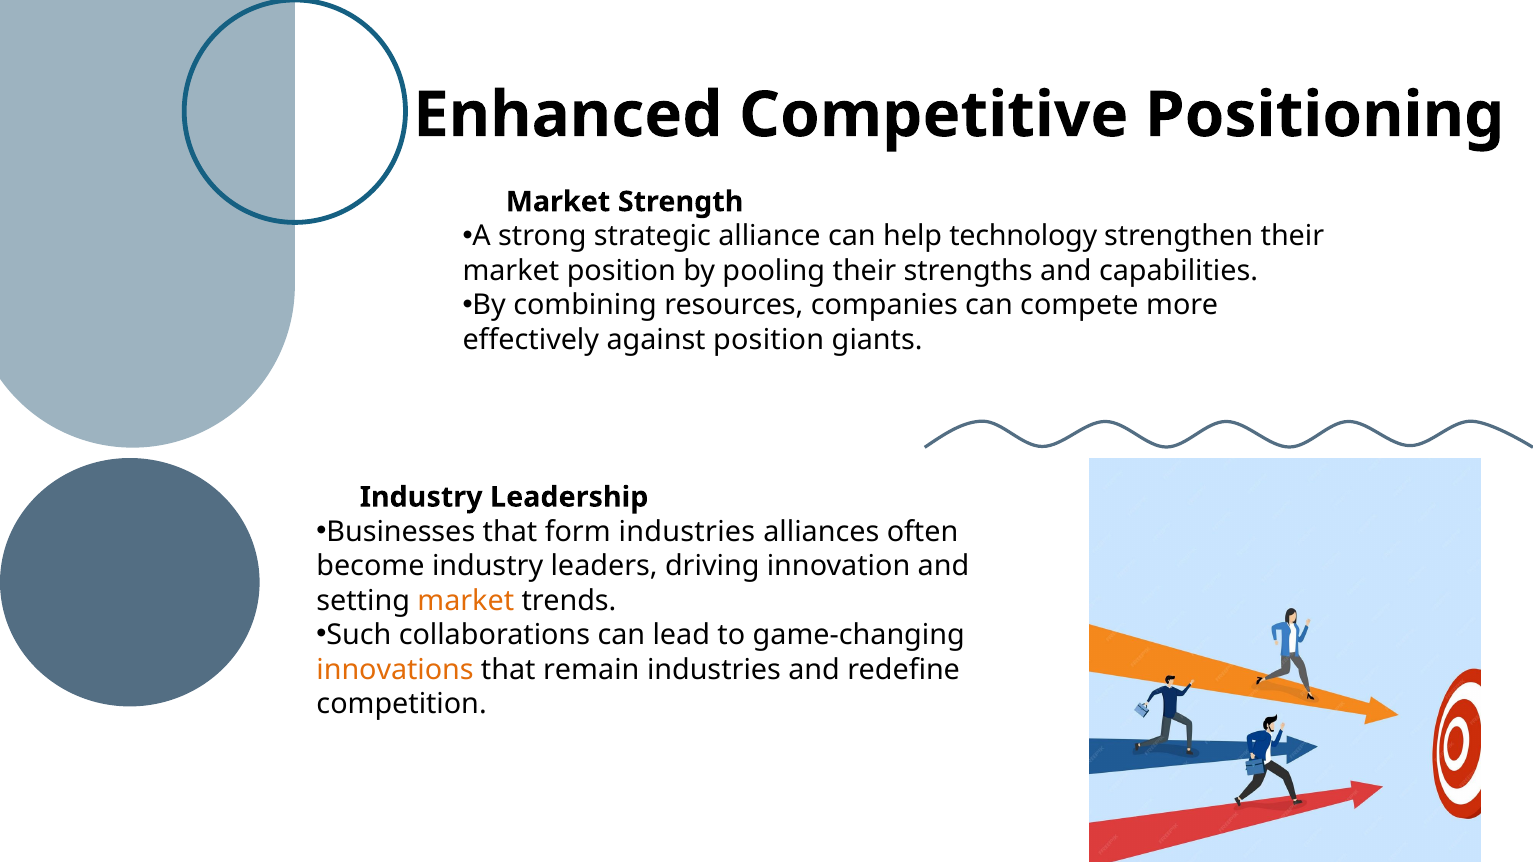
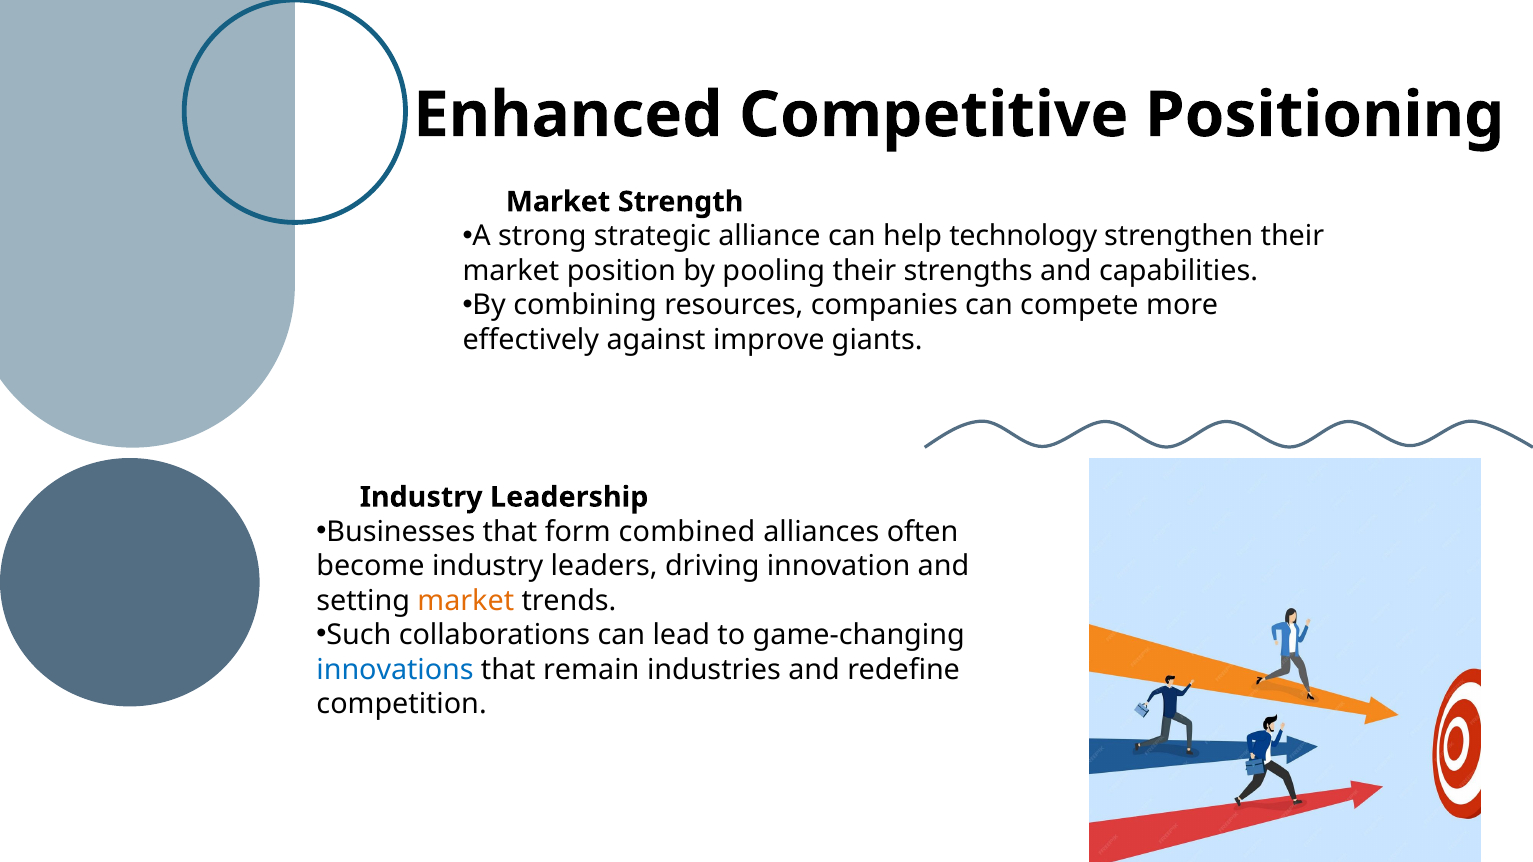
against position: position -> improve
form industries: industries -> combined
innovations colour: orange -> blue
